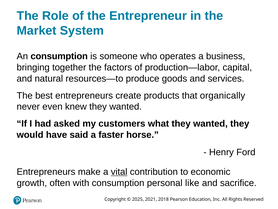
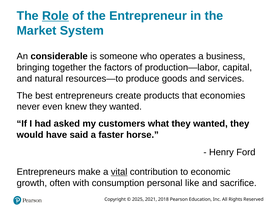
Role underline: none -> present
An consumption: consumption -> considerable
organically: organically -> economies
